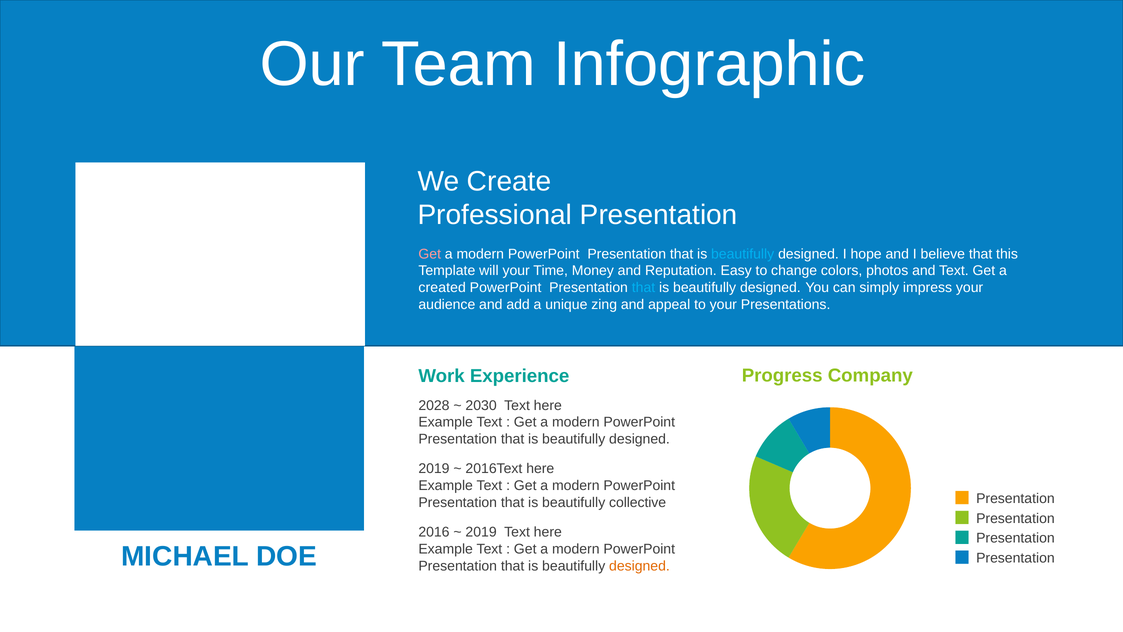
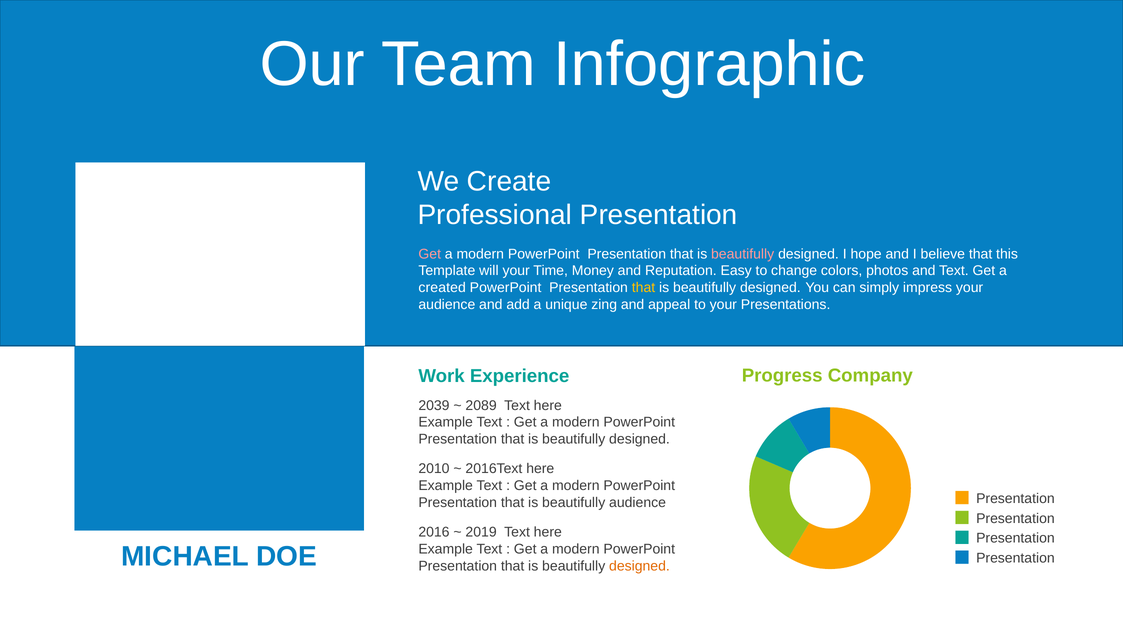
beautifully at (743, 254) colour: light blue -> pink
that at (644, 288) colour: light blue -> yellow
2028: 2028 -> 2039
2030: 2030 -> 2089
2019 at (434, 469): 2019 -> 2010
beautifully collective: collective -> audience
